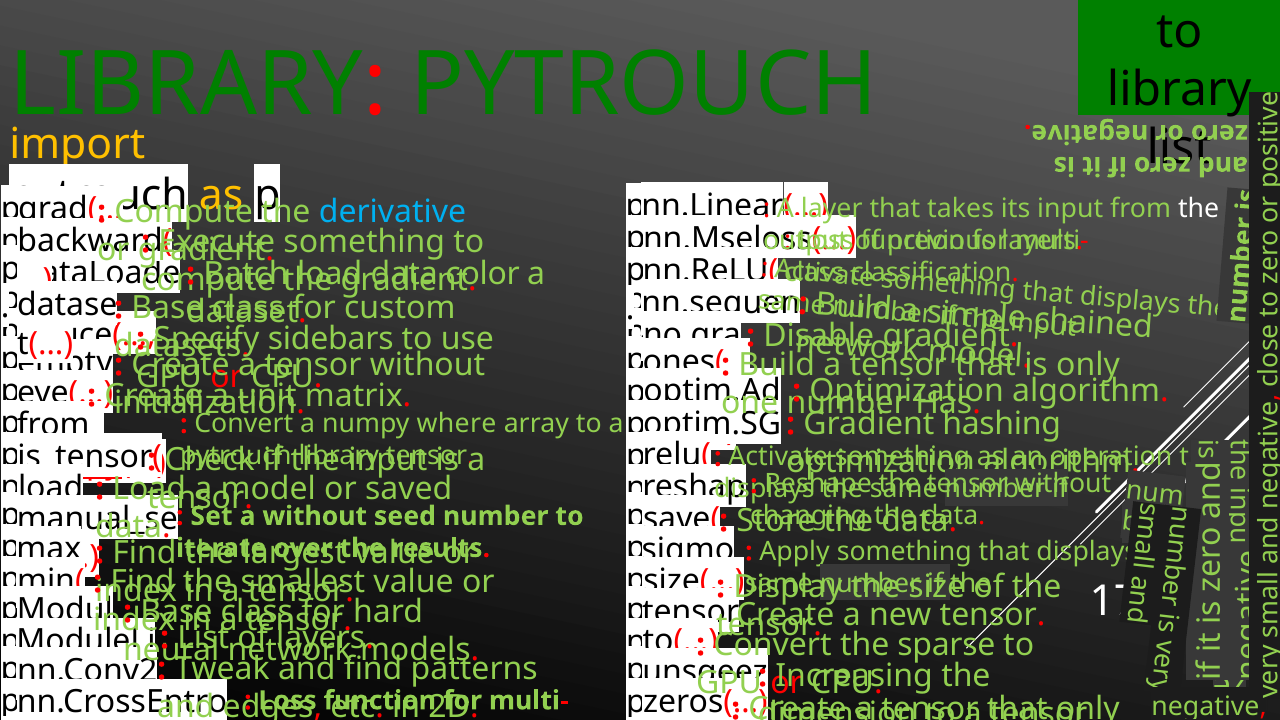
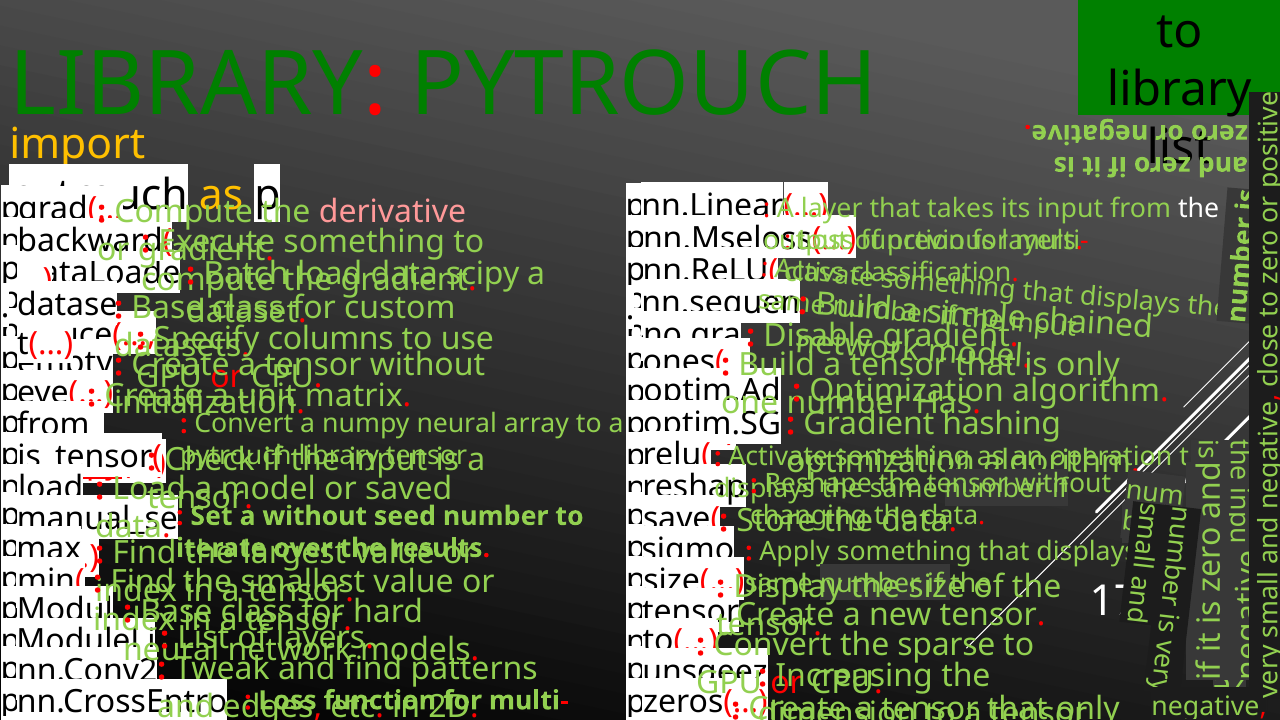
derivative colour: light blue -> pink
color: color -> scipy
sidebars: sidebars -> columns
numpy where: where -> neural
